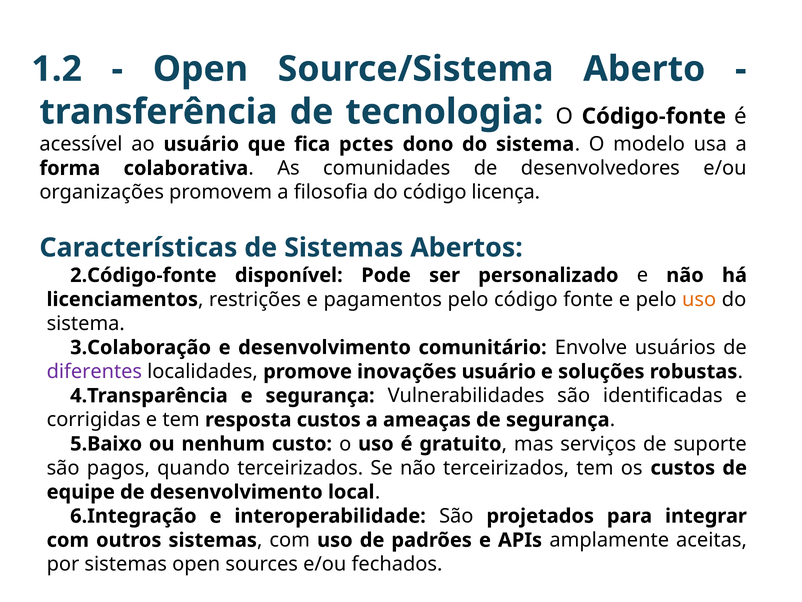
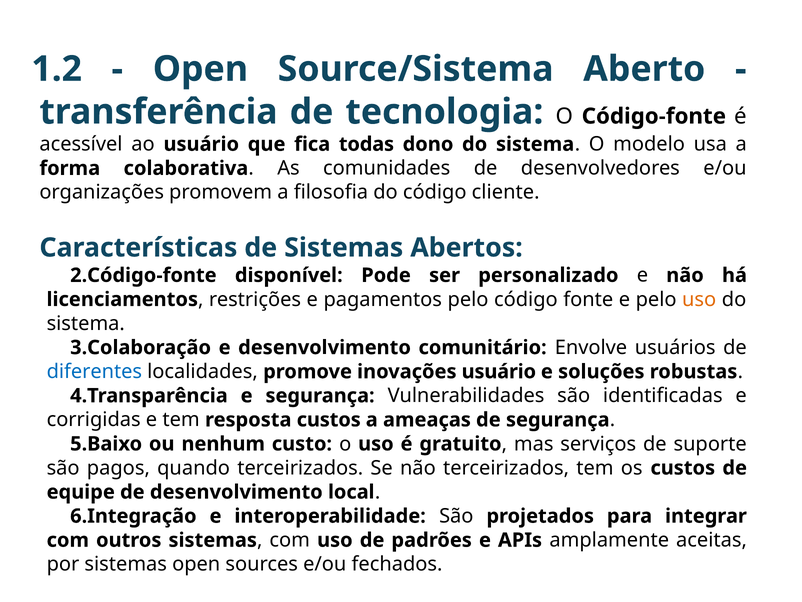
pctes: pctes -> todas
licença: licença -> cliente
diferentes colour: purple -> blue
